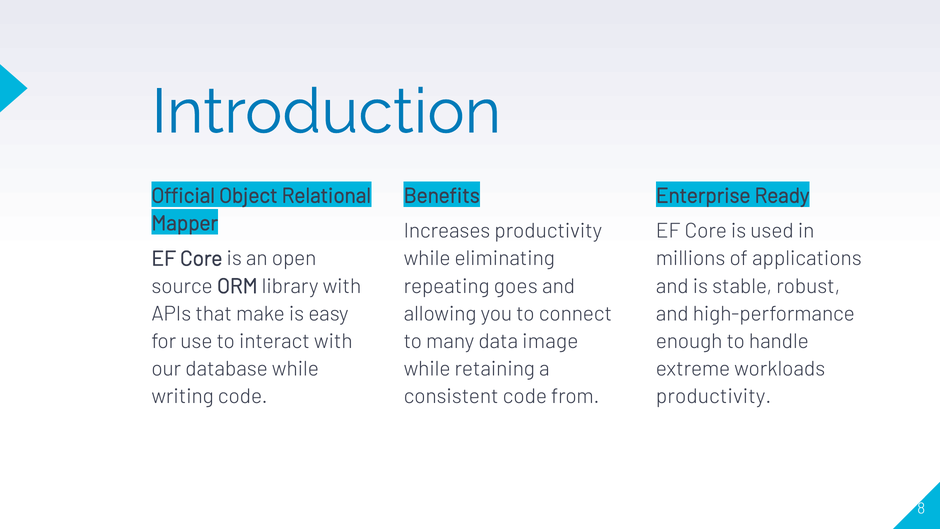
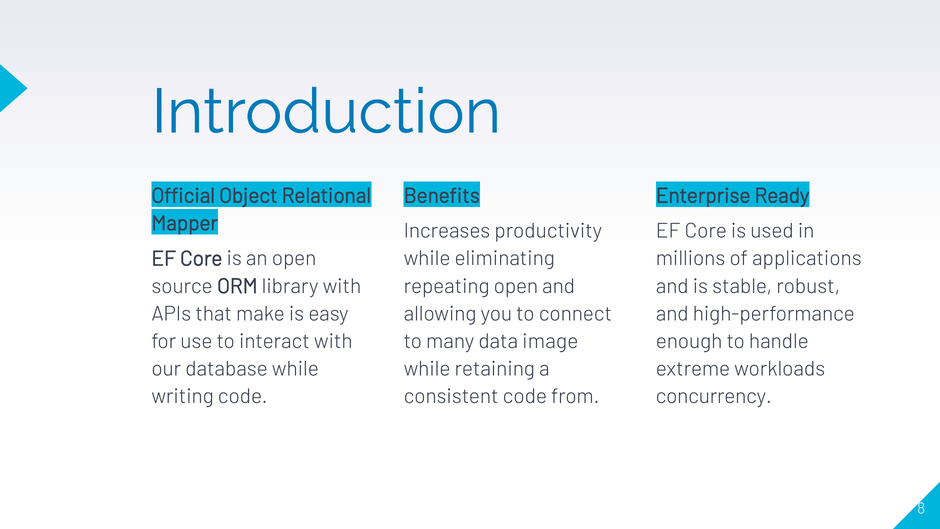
repeating goes: goes -> open
productivity at (714, 396): productivity -> concurrency
